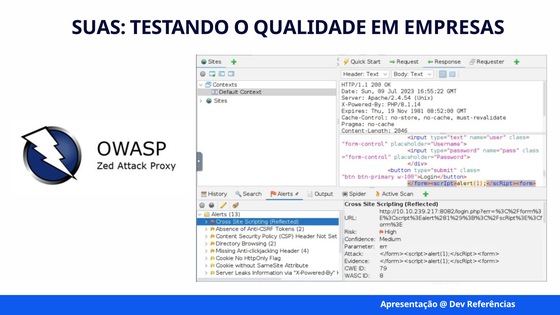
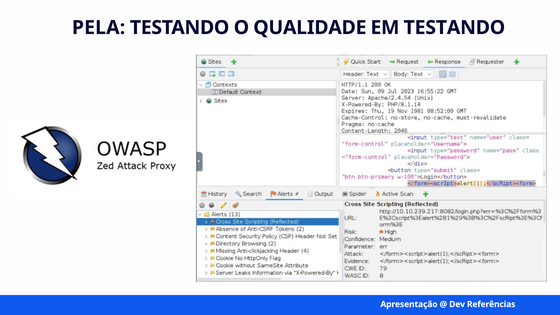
SUAS: SUAS -> PELA
EM EMPRESAS: EMPRESAS -> TESTANDO
